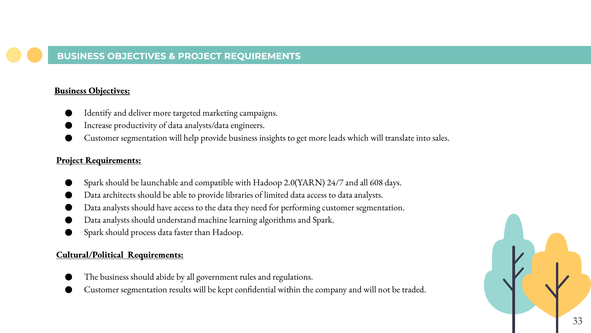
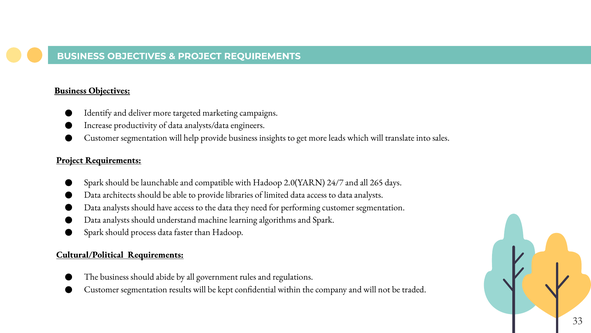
608: 608 -> 265
